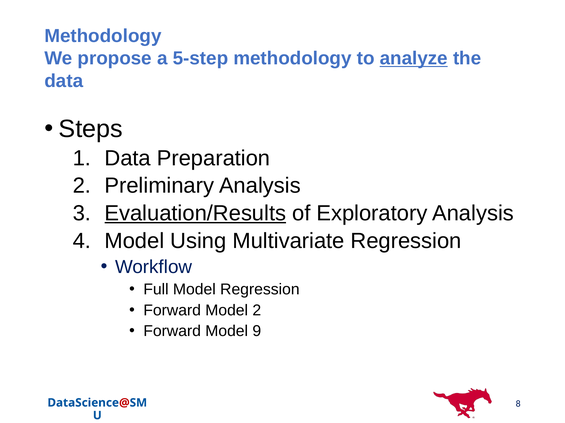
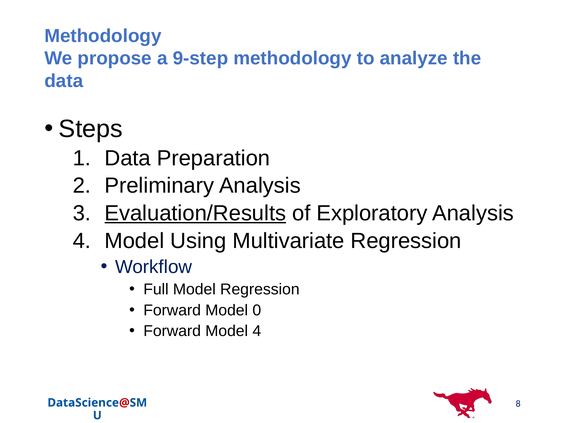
5-step: 5-step -> 9-step
analyze underline: present -> none
Model 2: 2 -> 0
Model 9: 9 -> 4
